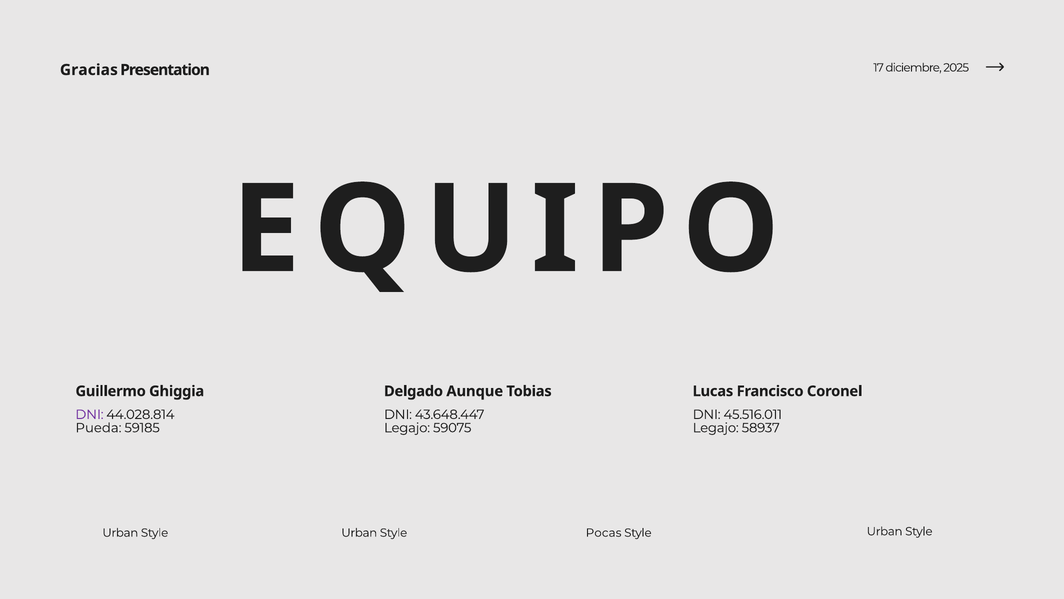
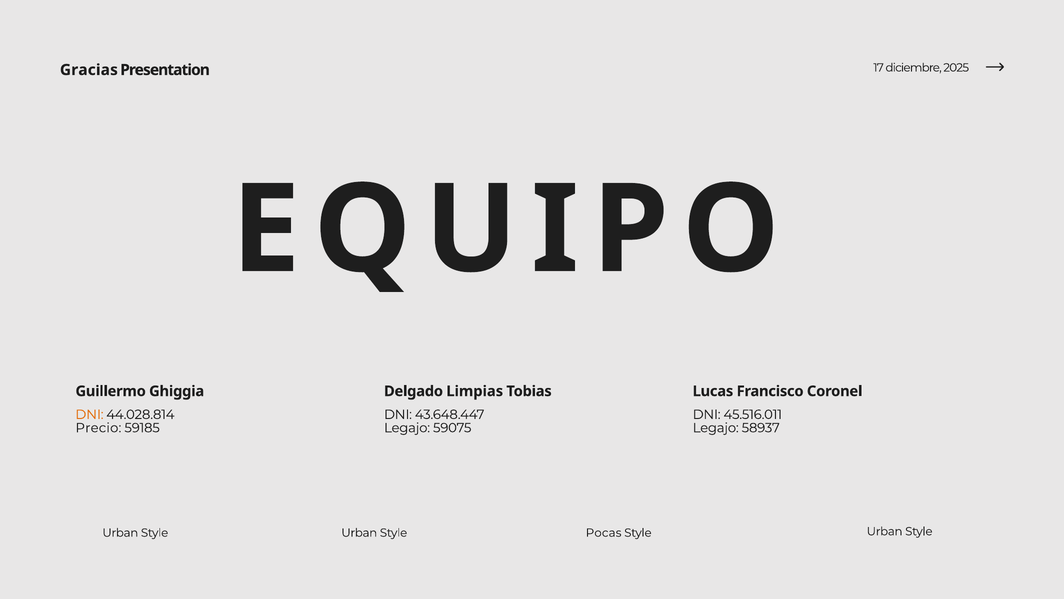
Aunque: Aunque -> Limpias
DNI at (89, 414) colour: purple -> orange
Pueda: Pueda -> Precio
